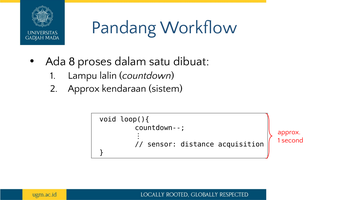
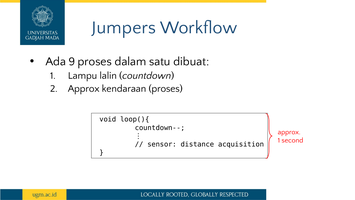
Pandang: Pandang -> Jumpers
8: 8 -> 9
kendaraan sistem: sistem -> proses
